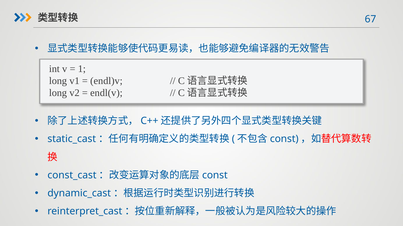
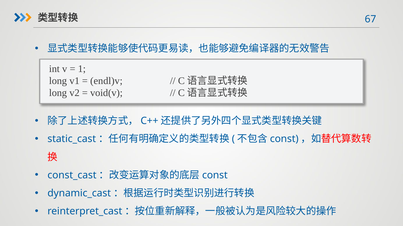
endl(v: endl(v -> void(v
